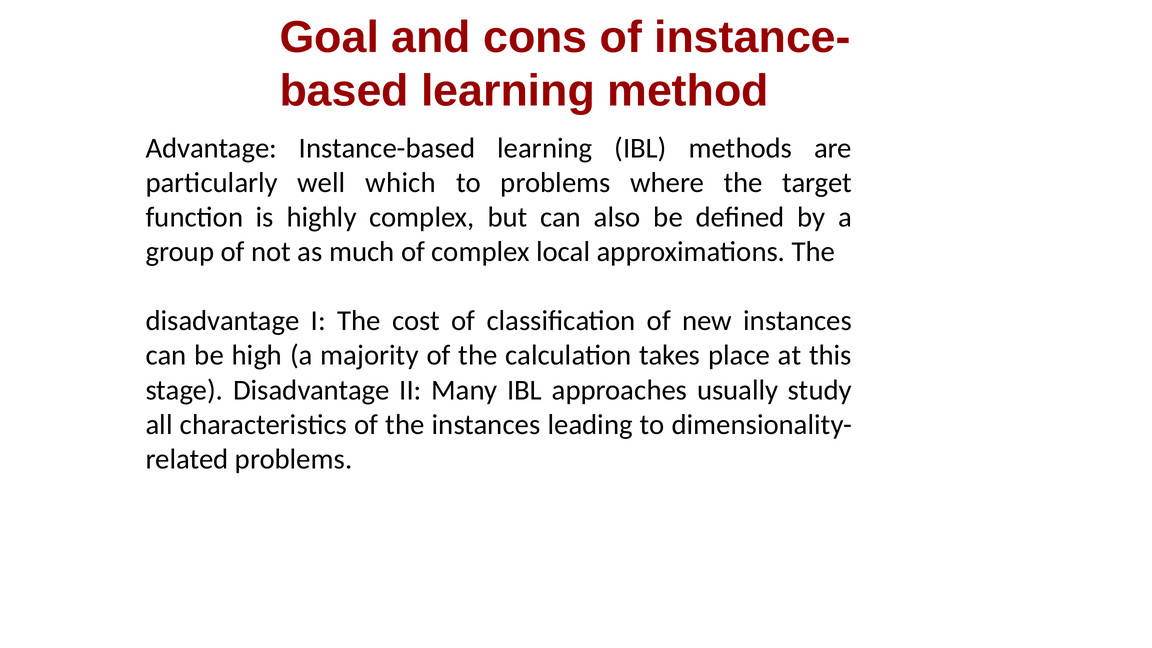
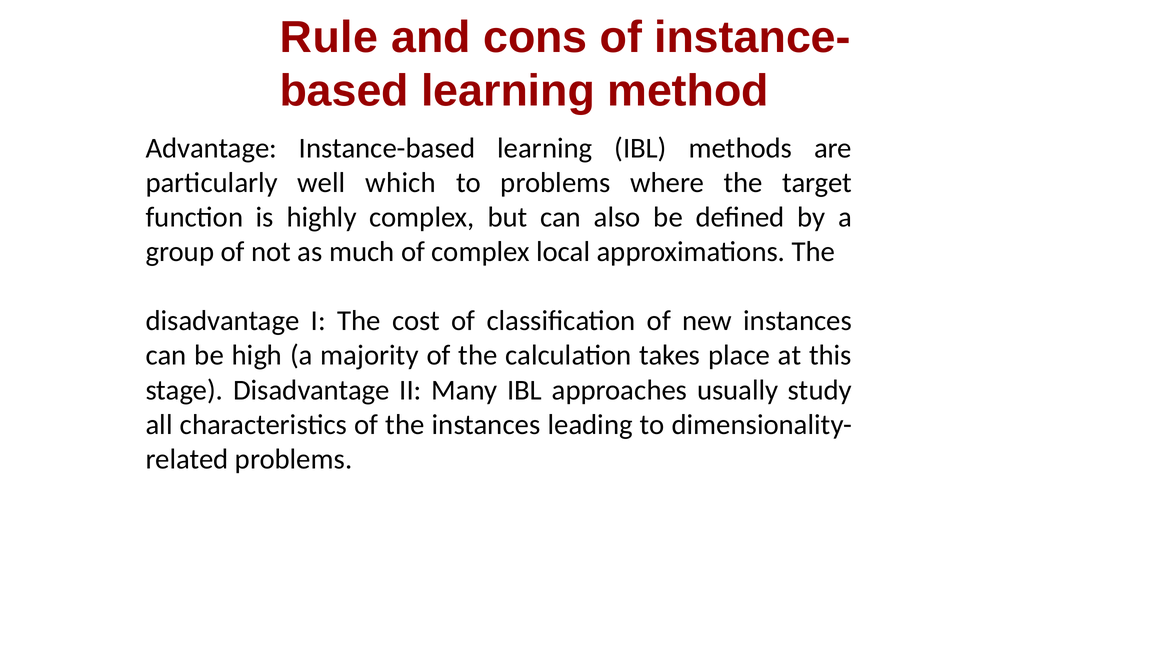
Goal: Goal -> Rule
